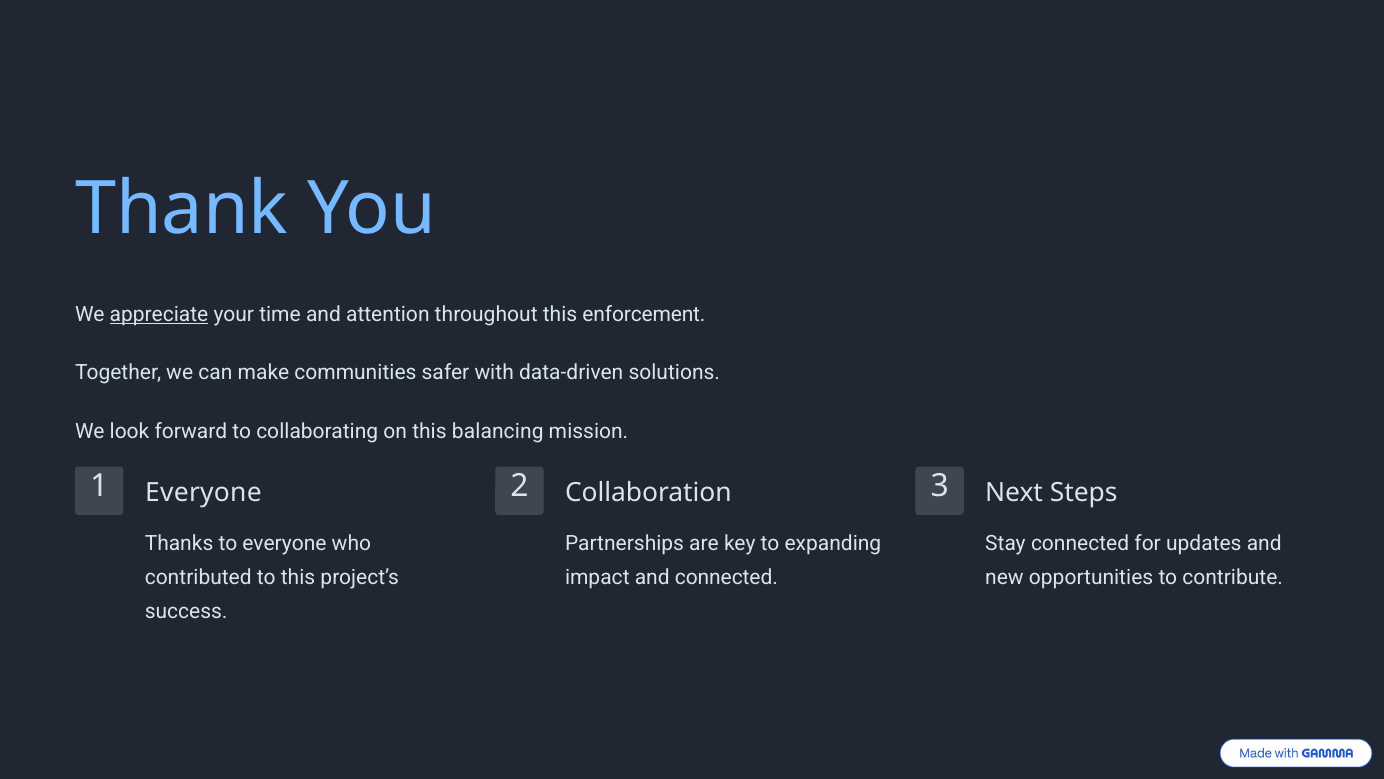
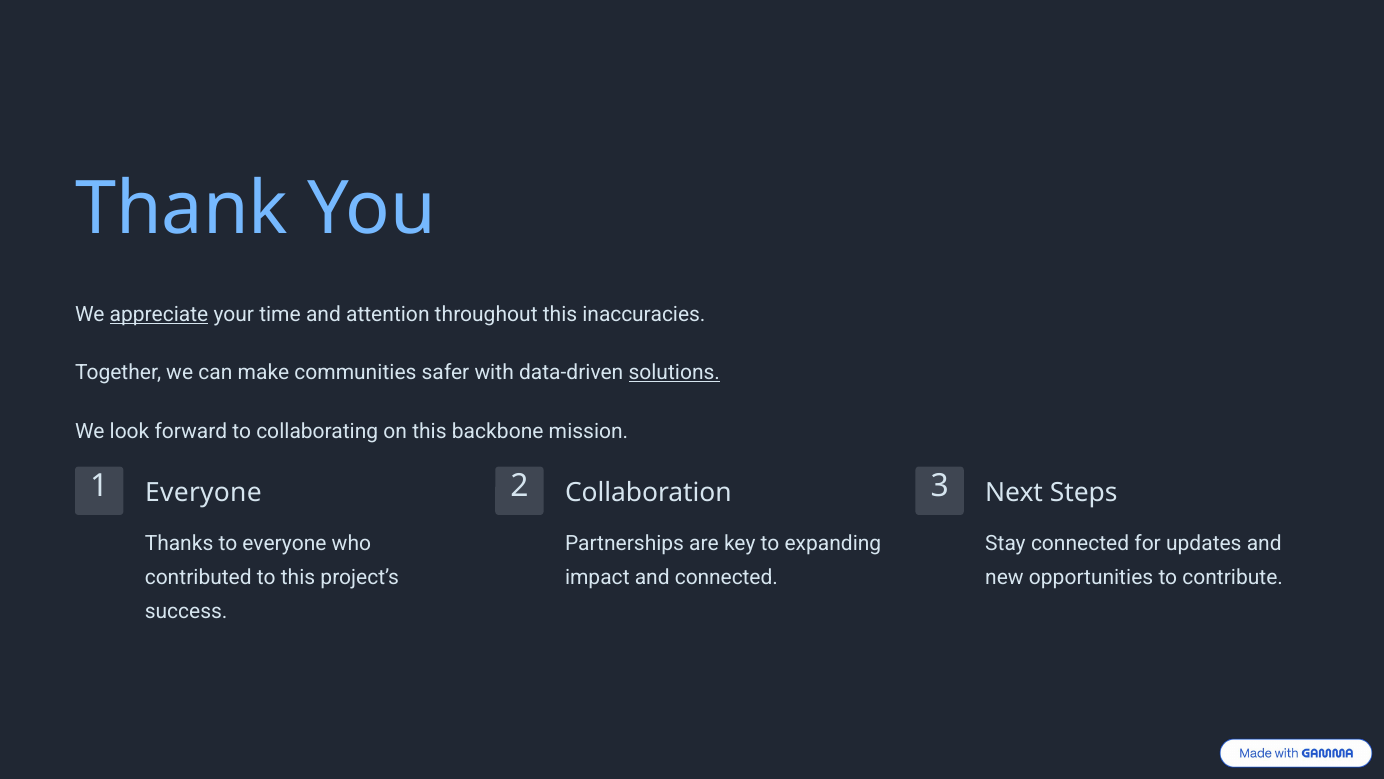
enforcement: enforcement -> inaccuracies
solutions underline: none -> present
balancing: balancing -> backbone
